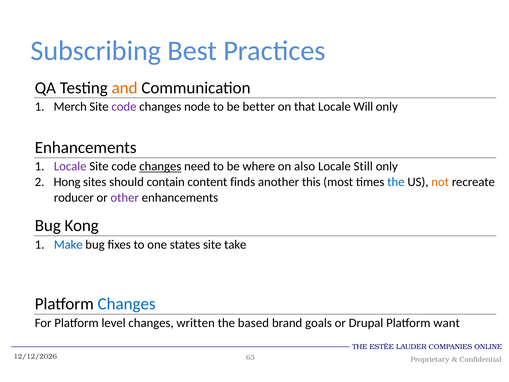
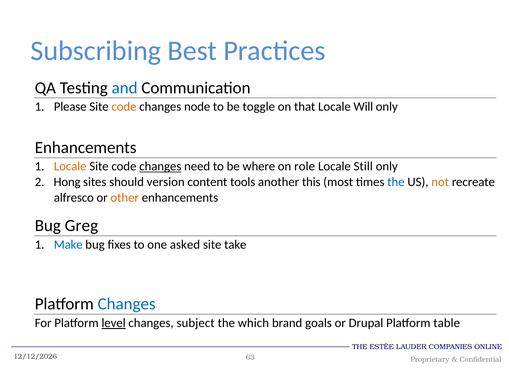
and colour: orange -> blue
Merch: Merch -> Please
code at (124, 107) colour: purple -> orange
better: better -> toggle
Locale at (70, 166) colour: purple -> orange
also: also -> role
contain: contain -> version
finds: finds -> tools
roducer: roducer -> alfresco
other colour: purple -> orange
Kong: Kong -> Greg
states: states -> asked
level underline: none -> present
written: written -> subject
based: based -> which
want: want -> table
